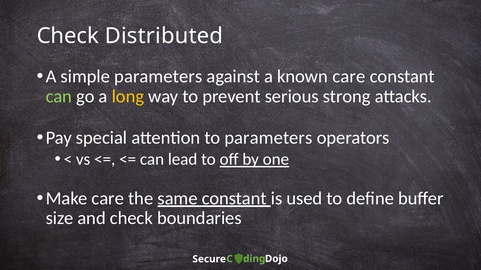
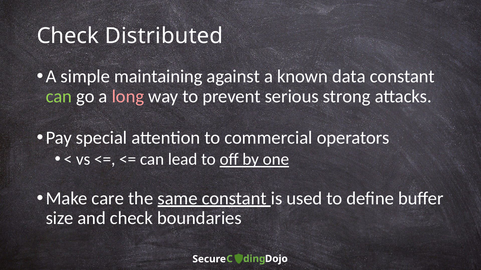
simple parameters: parameters -> maintaining
known care: care -> data
long colour: yellow -> pink
to parameters: parameters -> commercial
